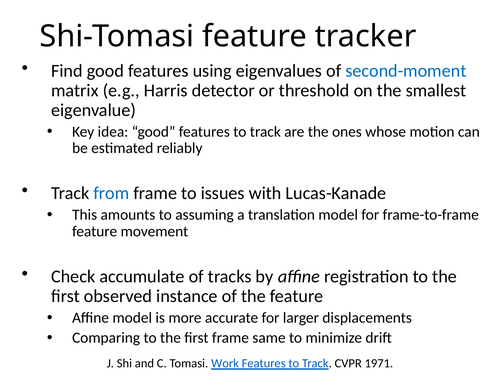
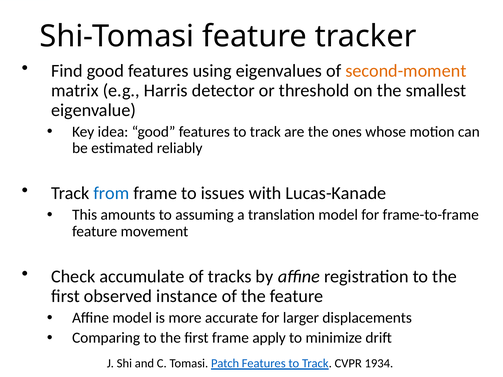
second-moment colour: blue -> orange
same: same -> apply
Work: Work -> Patch
1971: 1971 -> 1934
